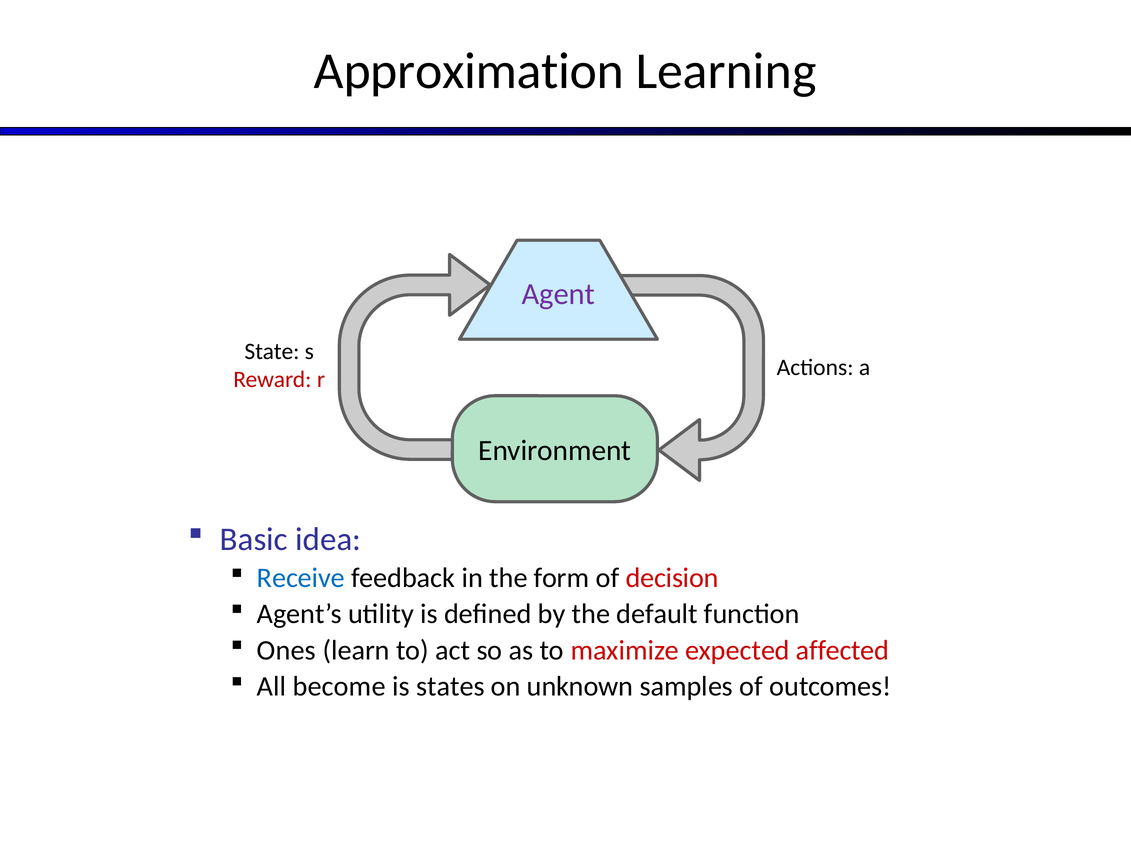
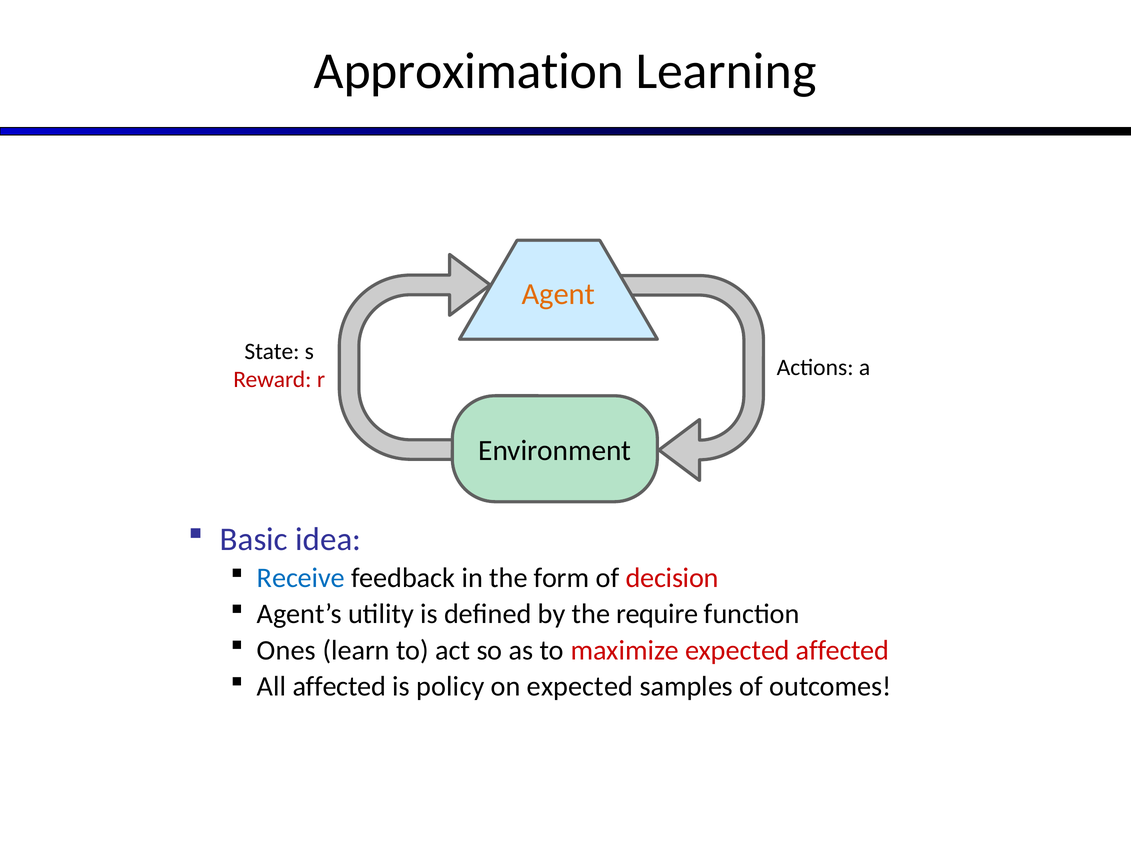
Agent colour: purple -> orange
default: default -> require
All become: become -> affected
states: states -> policy
on unknown: unknown -> expected
